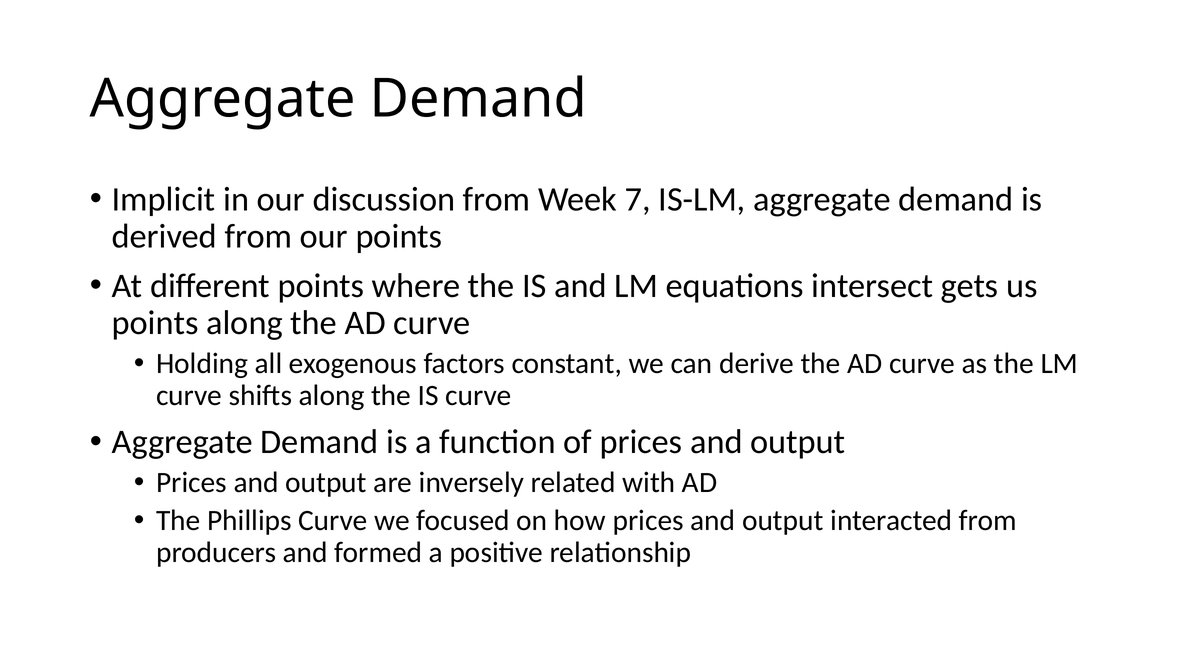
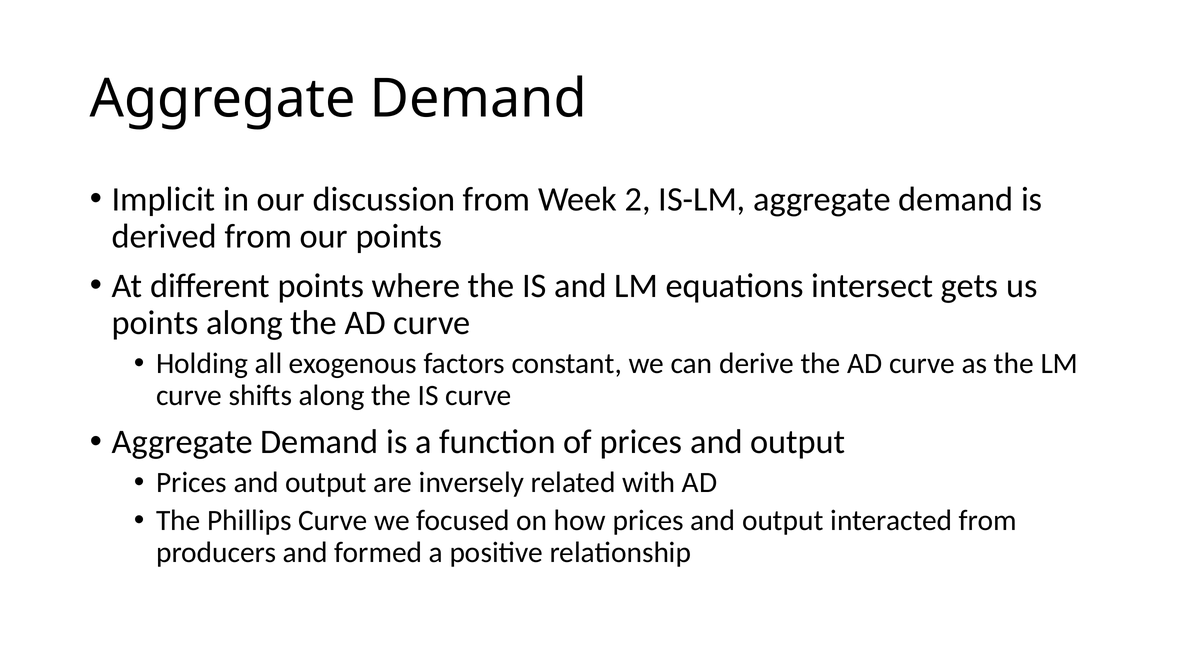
7: 7 -> 2
